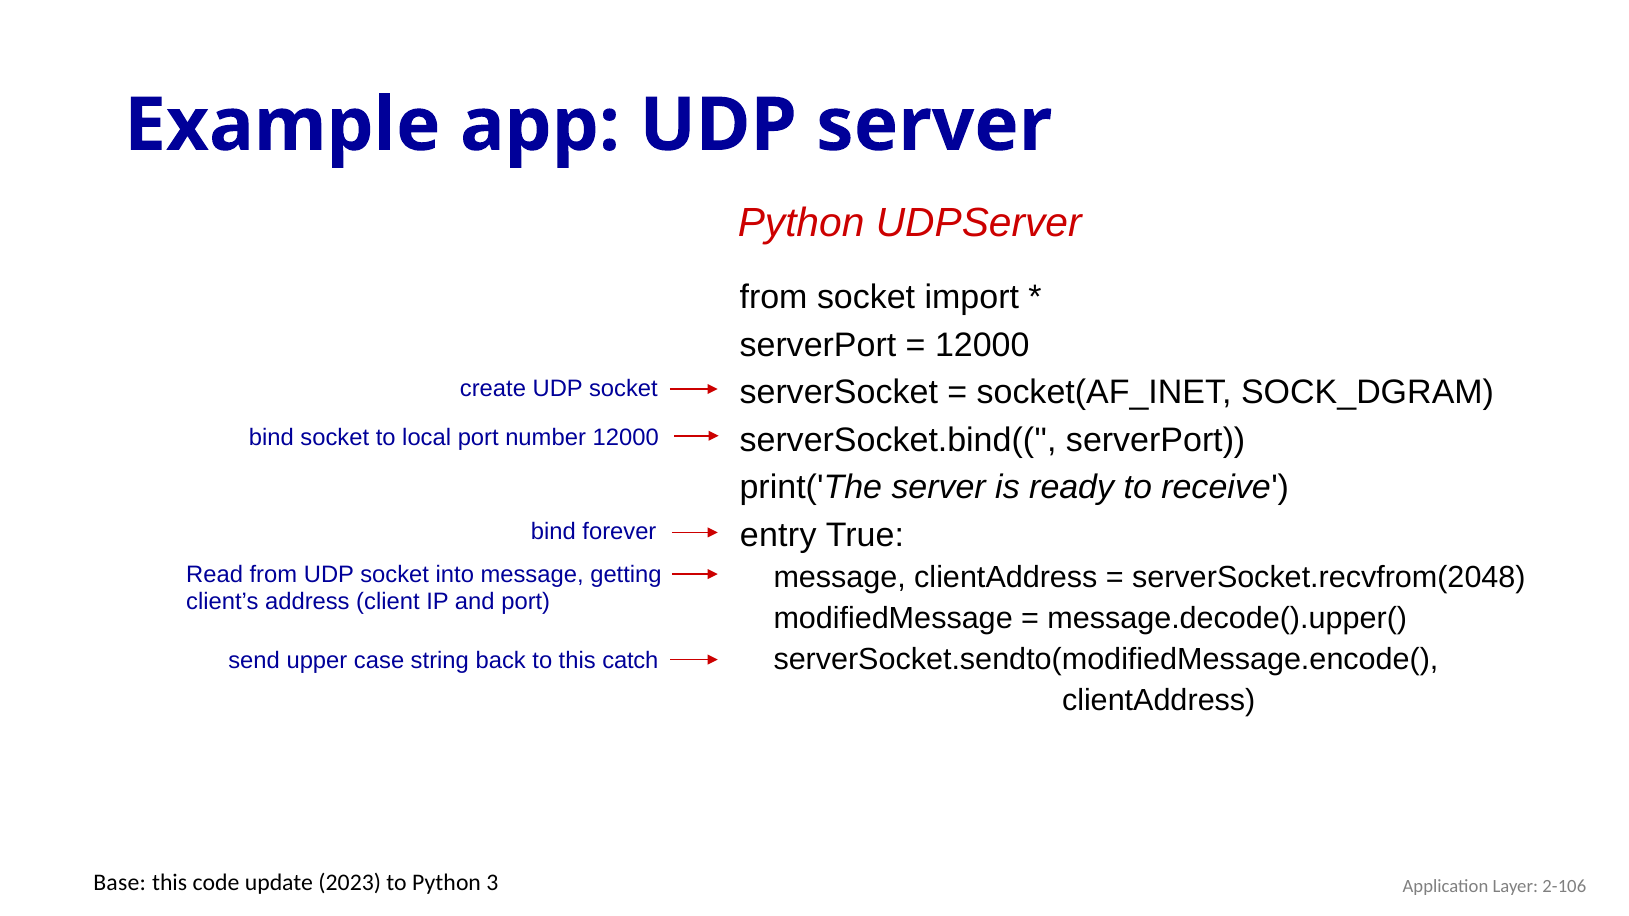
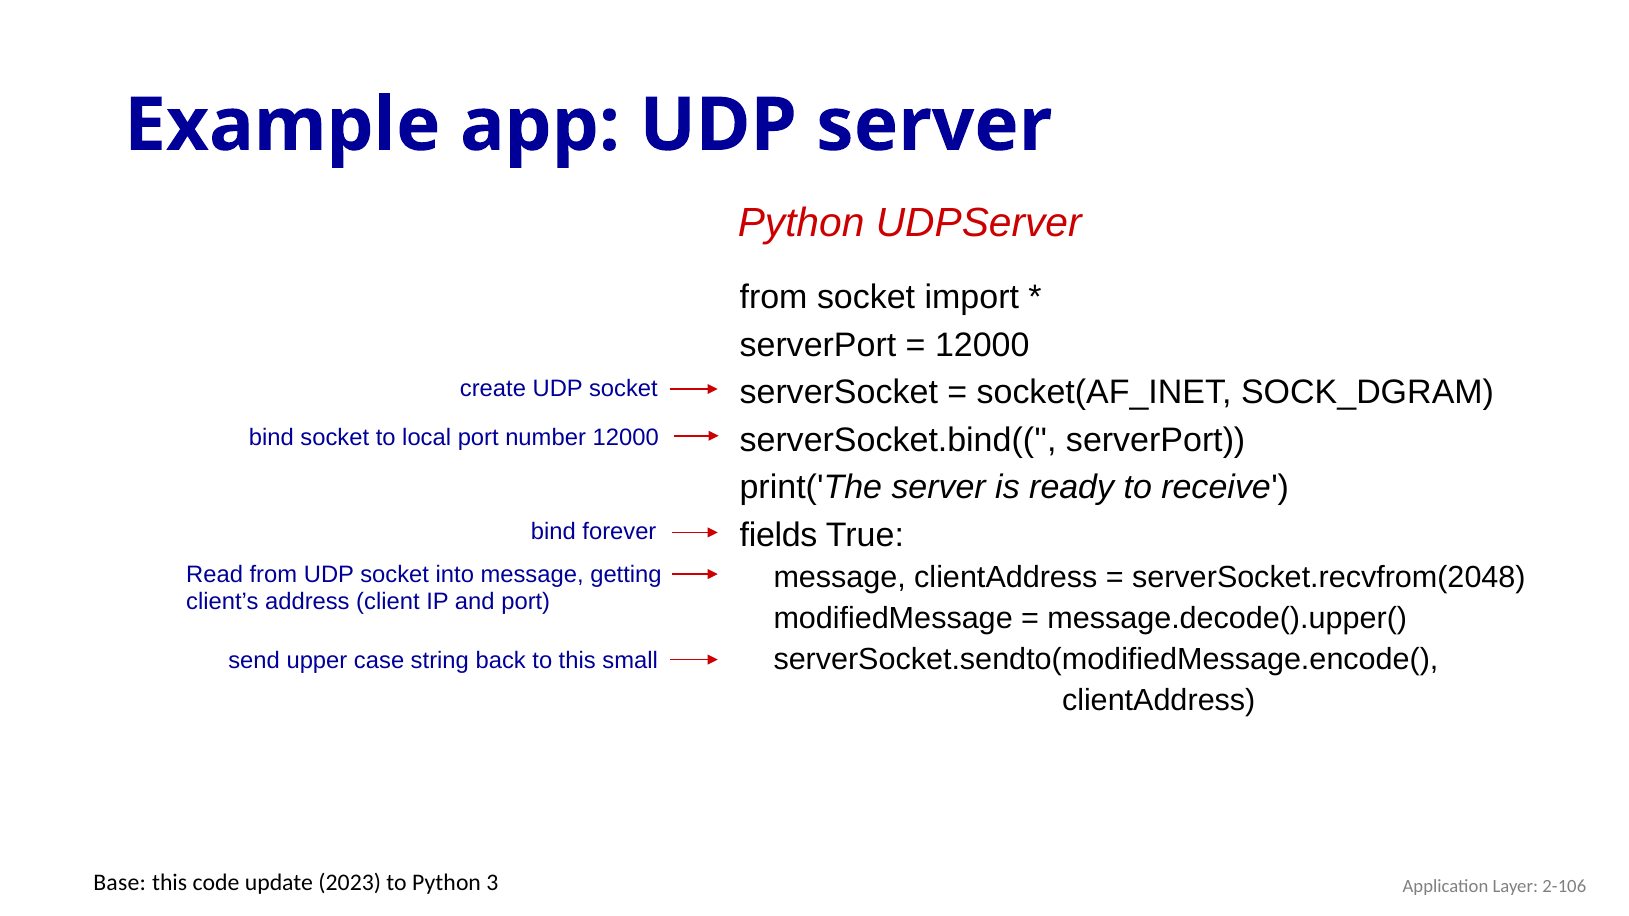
entry: entry -> fields
catch: catch -> small
